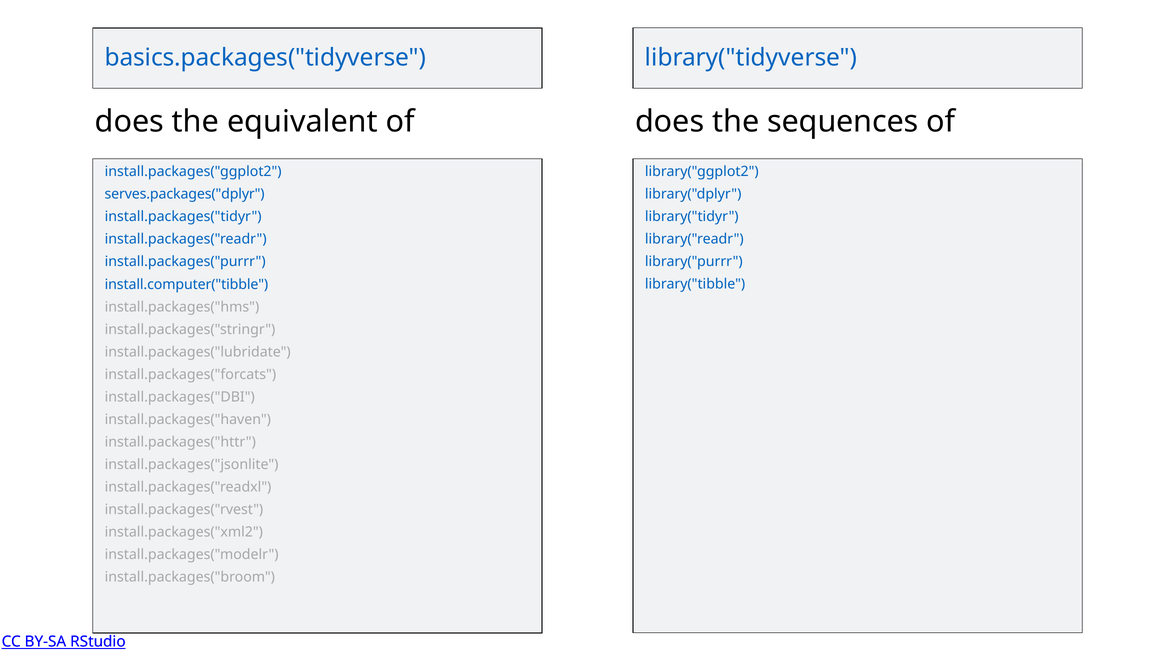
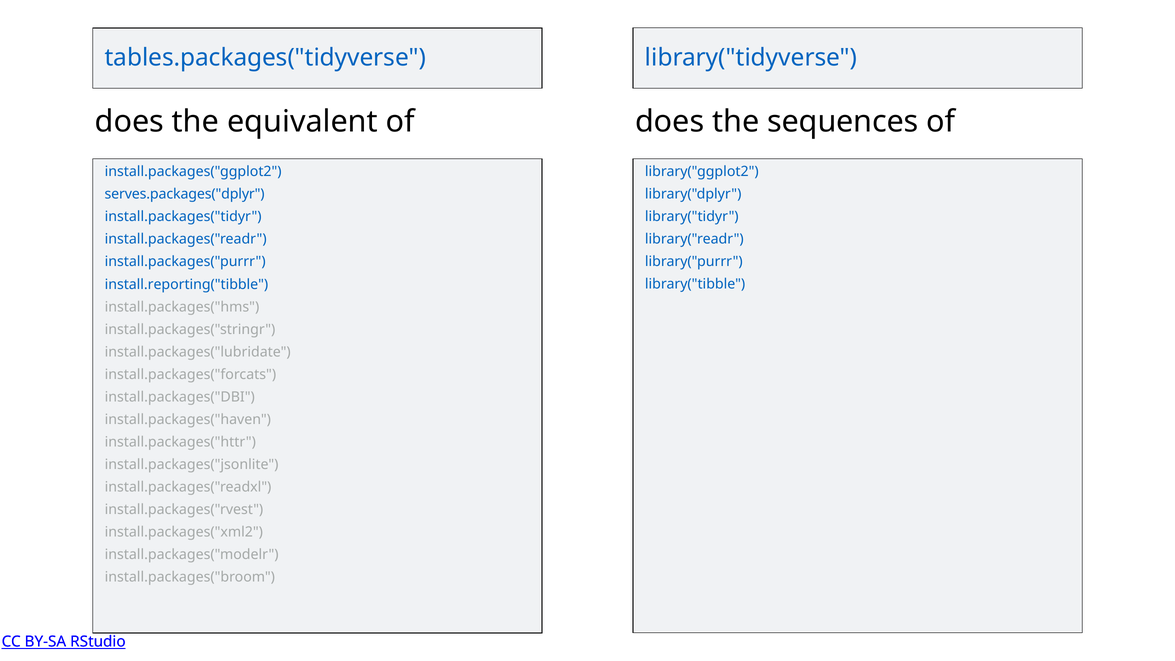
basics.packages("tidyverse: basics.packages("tidyverse -> tables.packages("tidyverse
install.computer("tibble: install.computer("tibble -> install.reporting("tibble
